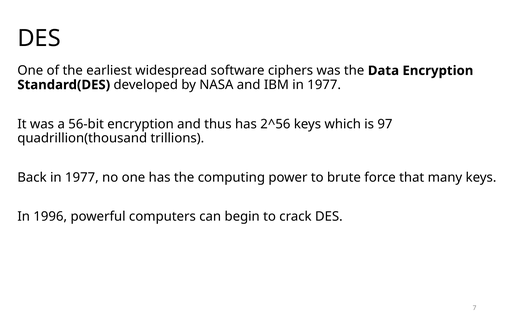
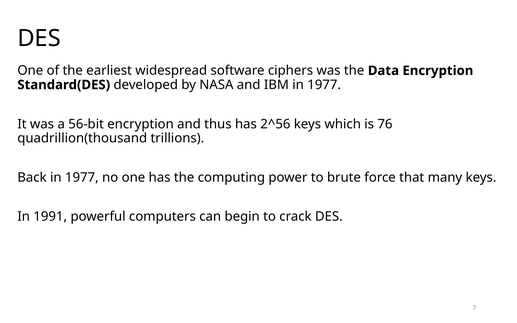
97: 97 -> 76
1996: 1996 -> 1991
